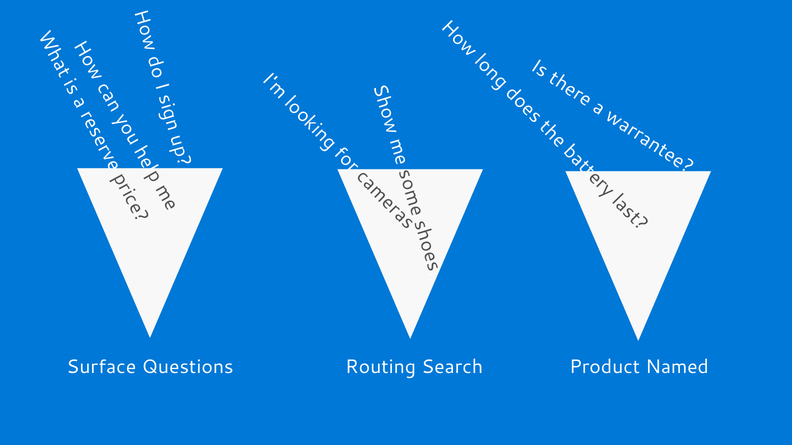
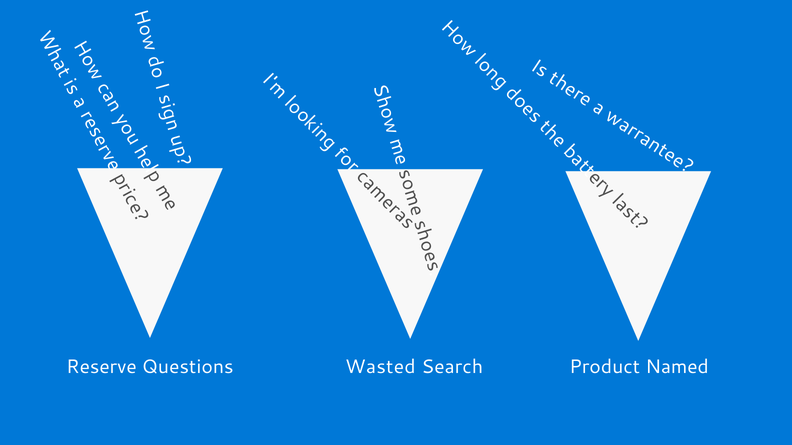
Surface: Surface -> Reserve
Routing: Routing -> Wasted
